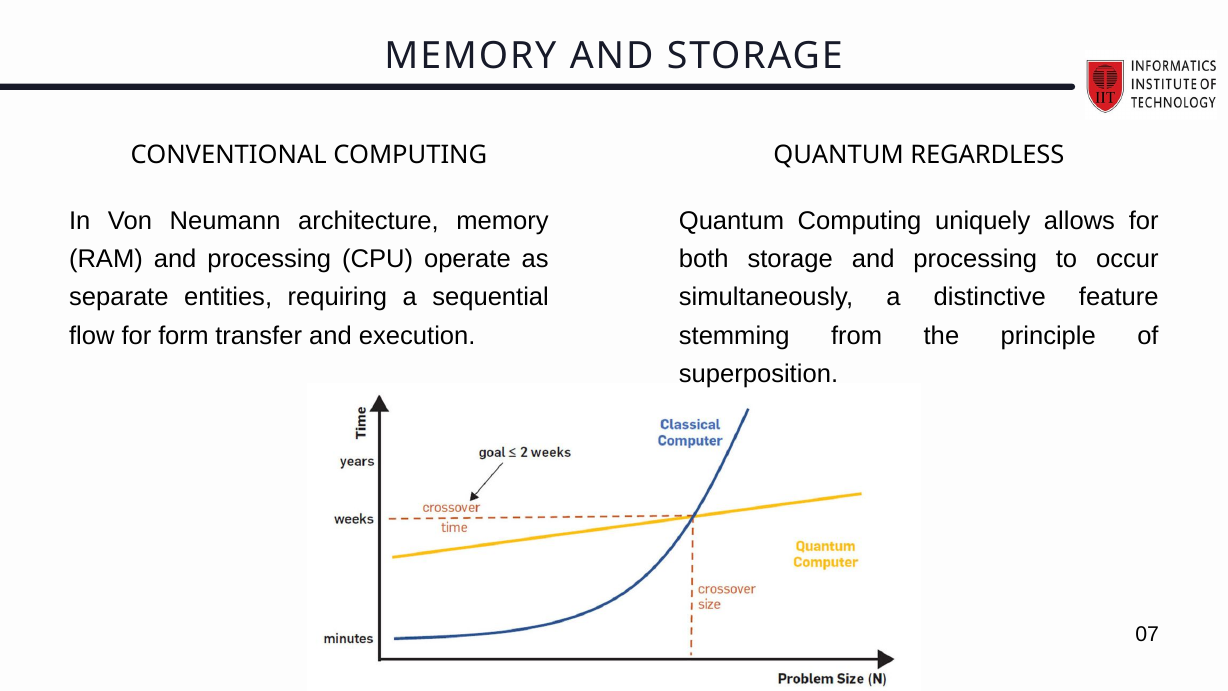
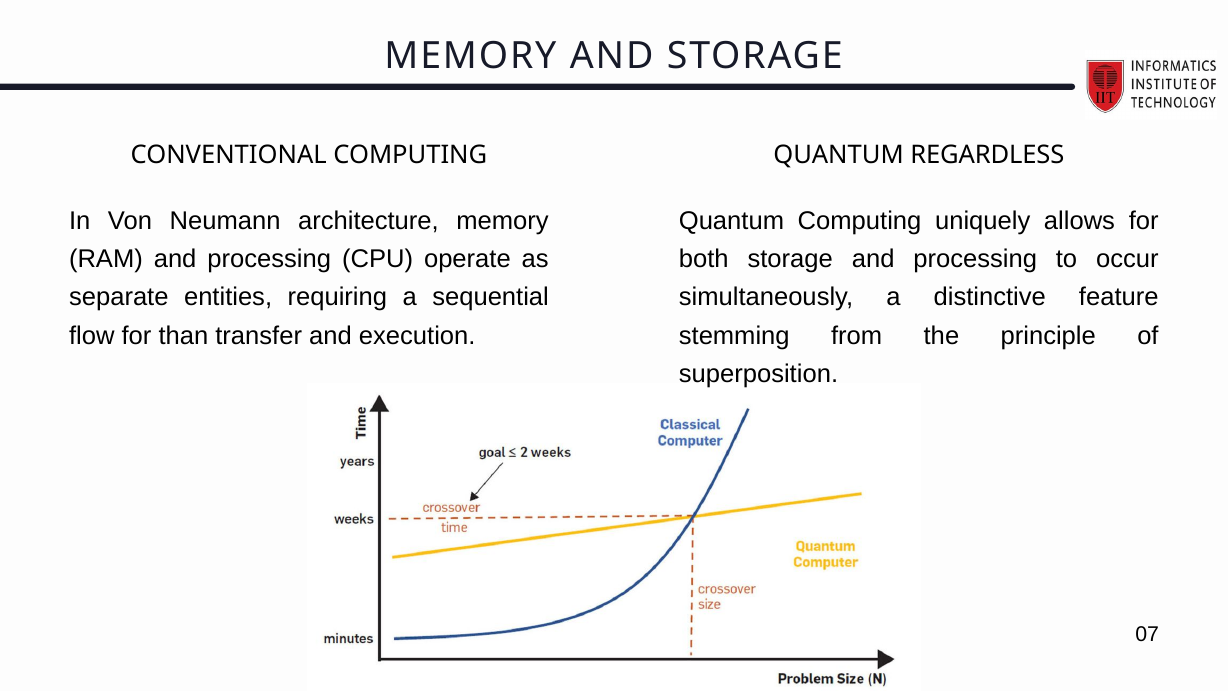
form: form -> than
